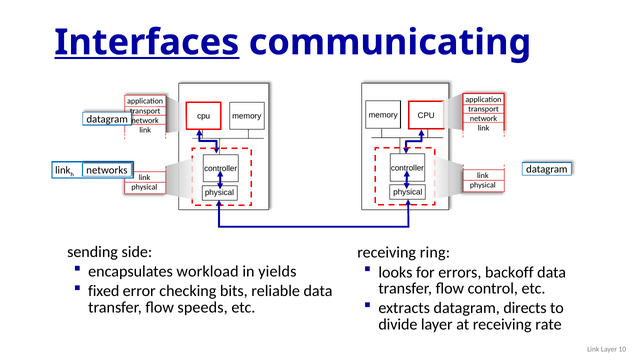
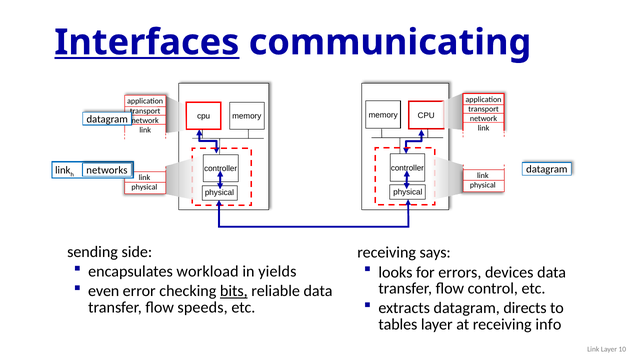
ring: ring -> says
backoff: backoff -> devices
fixed: fixed -> even
bits underline: none -> present
divide: divide -> tables
rate: rate -> info
